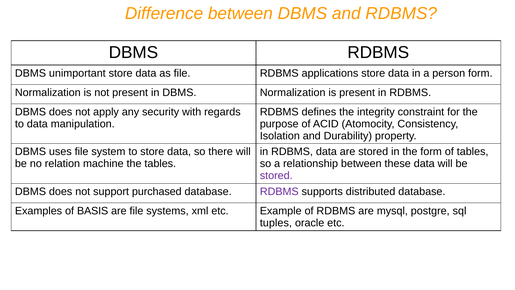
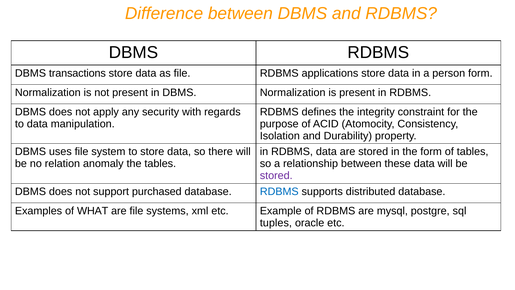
unimportant: unimportant -> transactions
machine: machine -> anomaly
RDBMS at (279, 191) colour: purple -> blue
BASIS: BASIS -> WHAT
